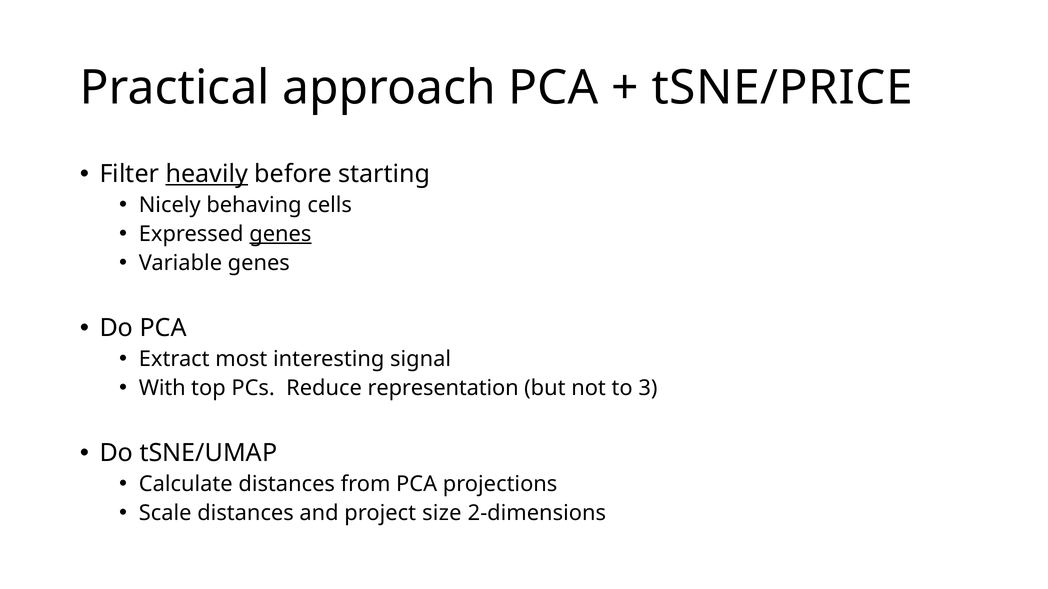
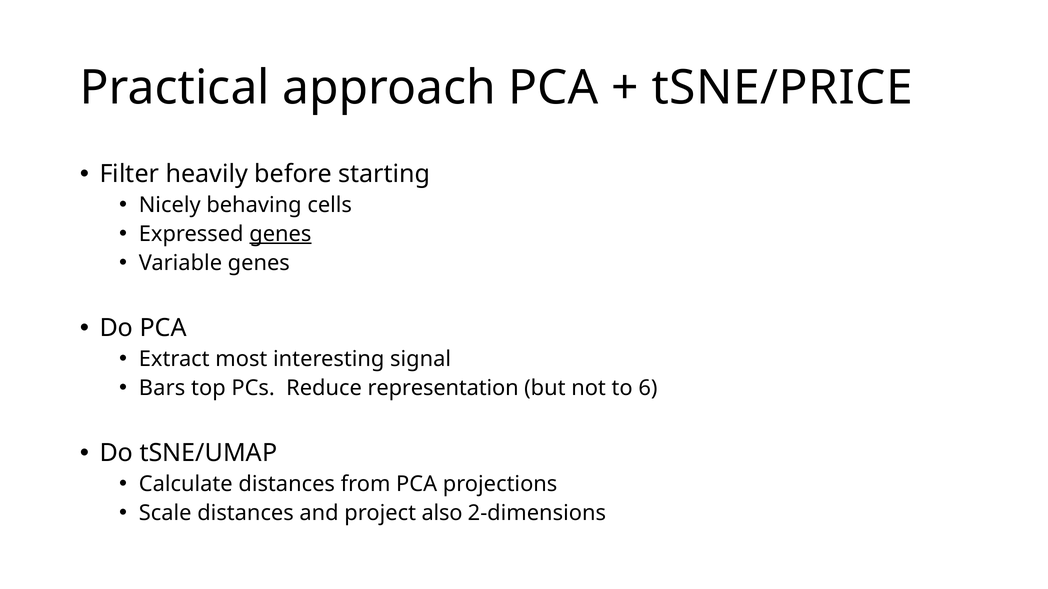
heavily underline: present -> none
With: With -> Bars
3: 3 -> 6
size: size -> also
